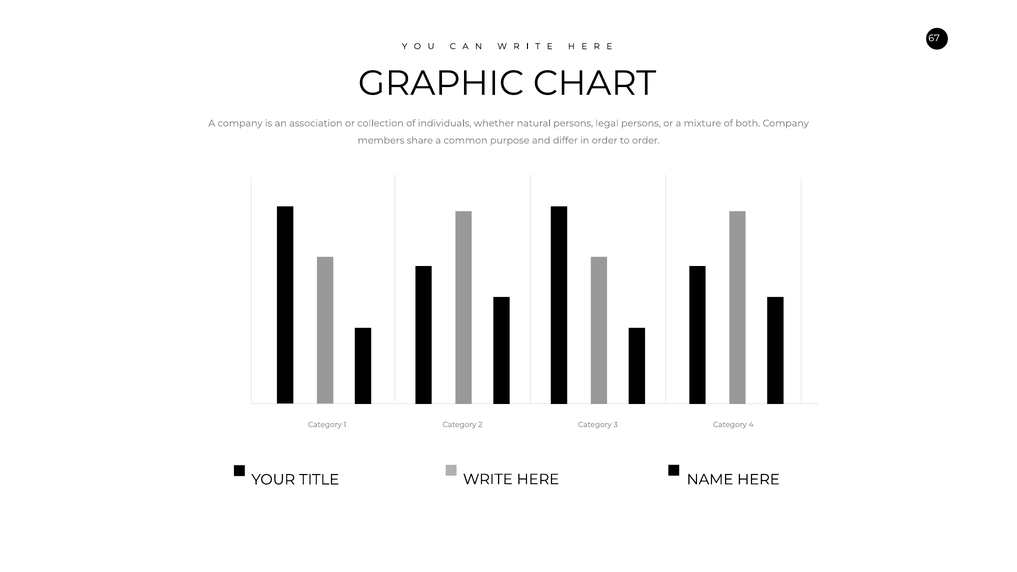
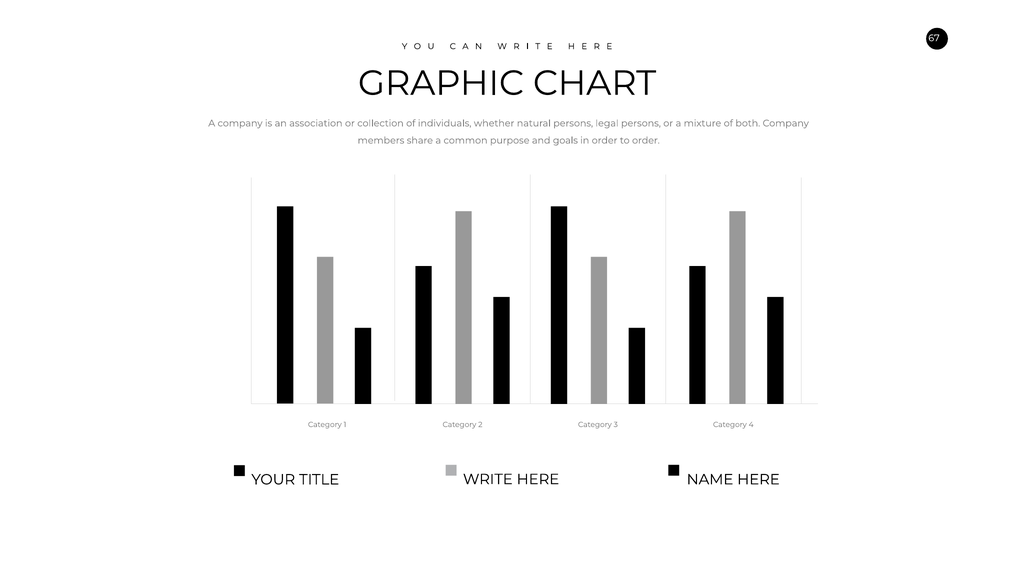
differ: differ -> goals
